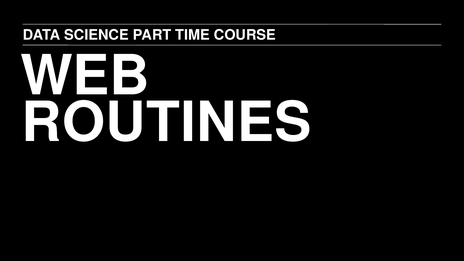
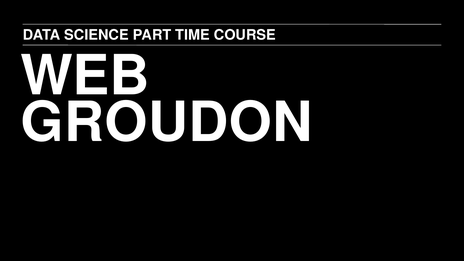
ROUTINES: ROUTINES -> GROUDON
